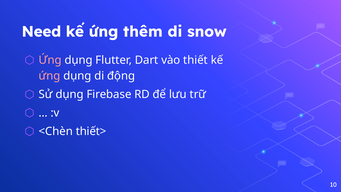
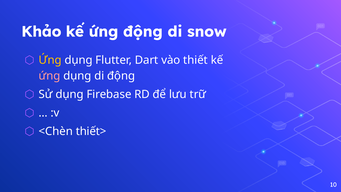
Need: Need -> Khảo
ứng thêm: thêm -> động
Ứng at (50, 60) colour: pink -> yellow
